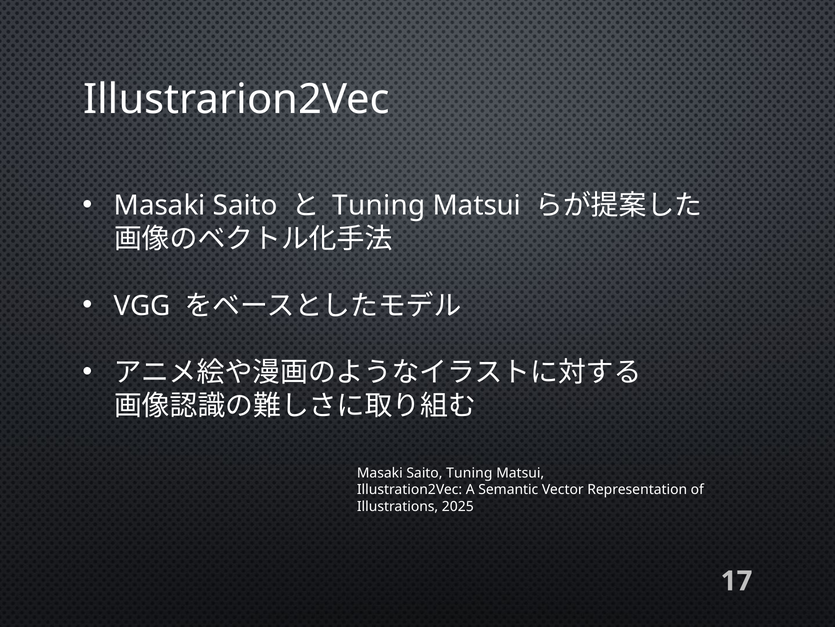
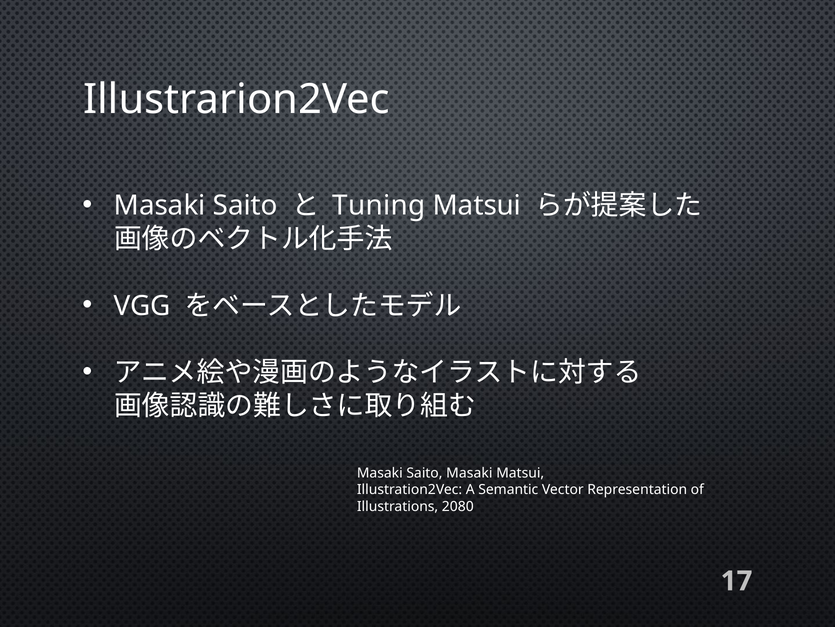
Saito Tuning: Tuning -> Masaki
2025: 2025 -> 2080
